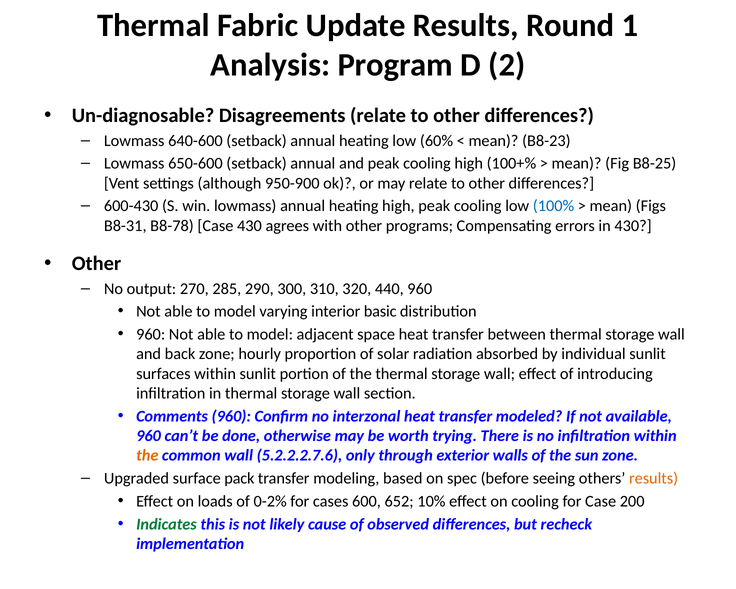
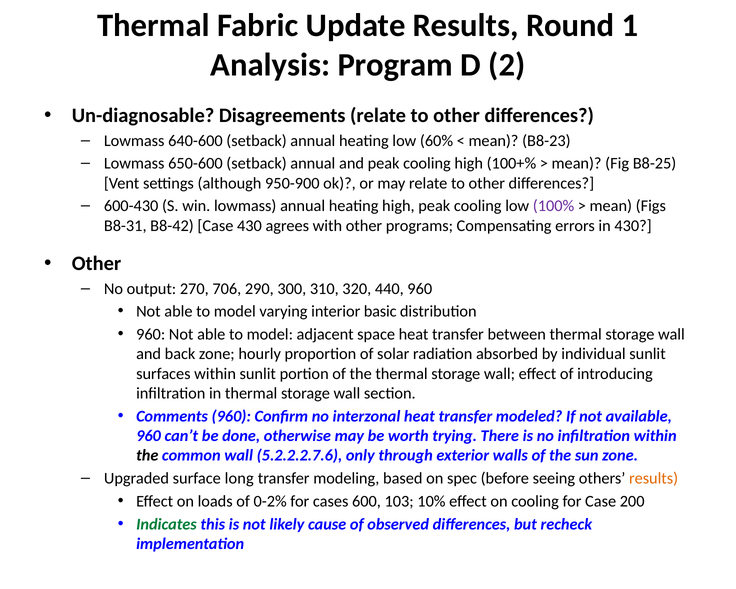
100% colour: blue -> purple
B8-78: B8-78 -> B8-42
285: 285 -> 706
the at (147, 455) colour: orange -> black
pack: pack -> long
652: 652 -> 103
